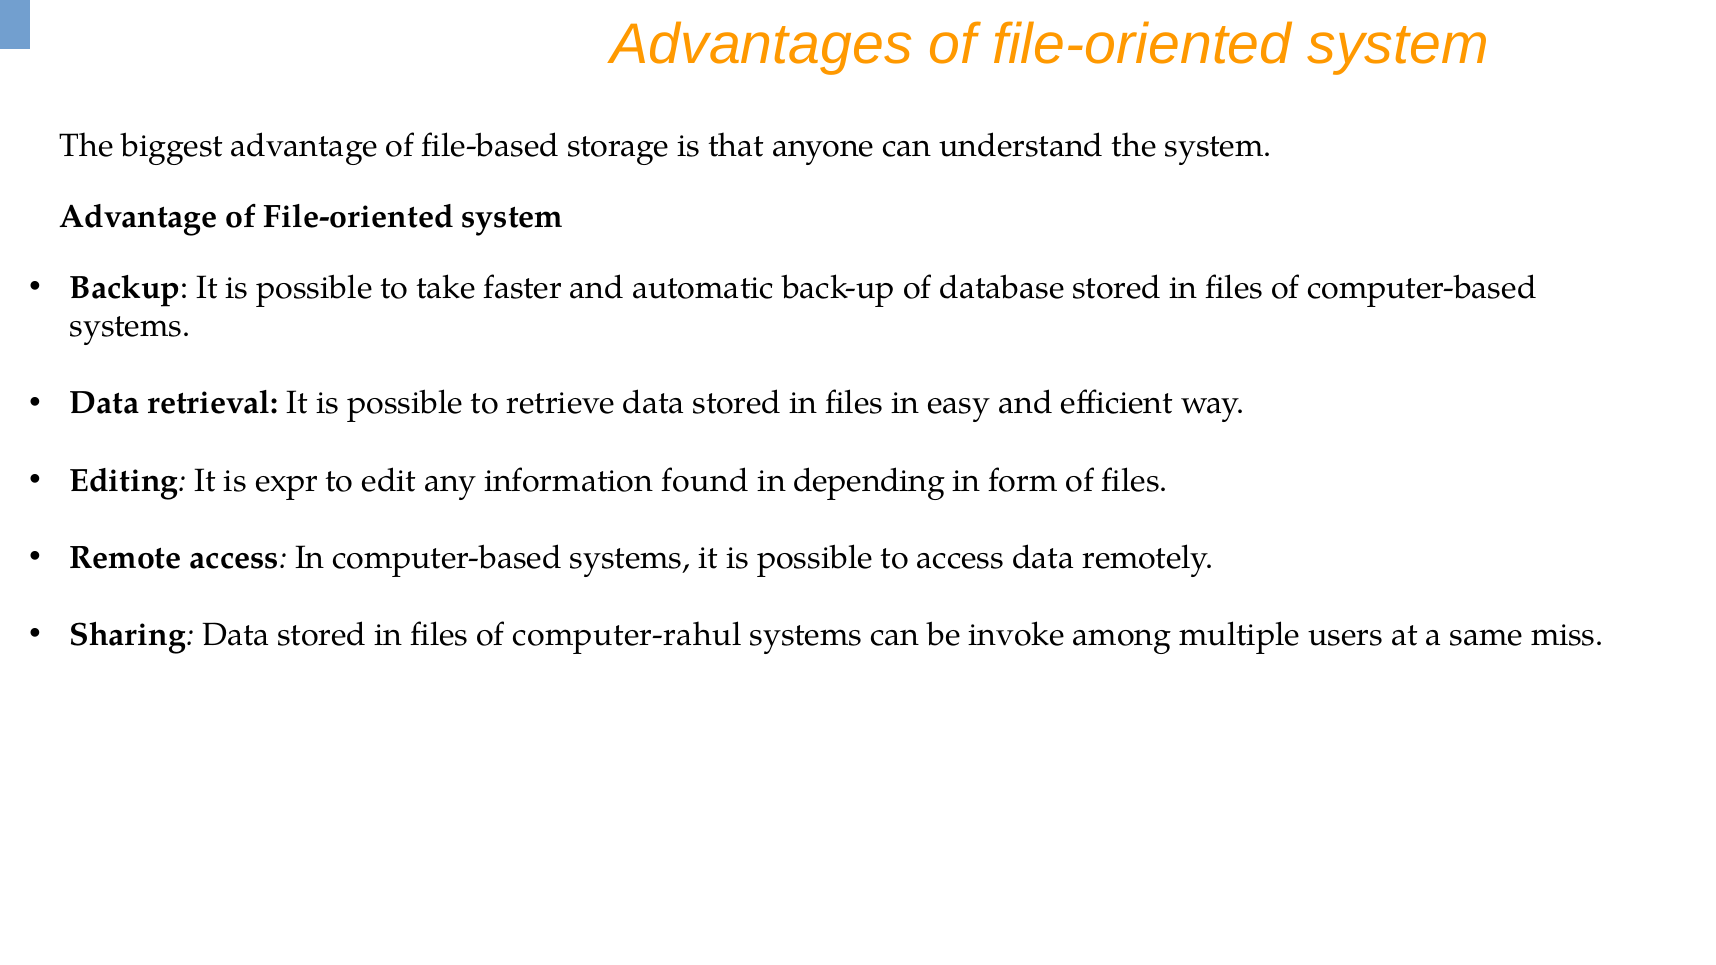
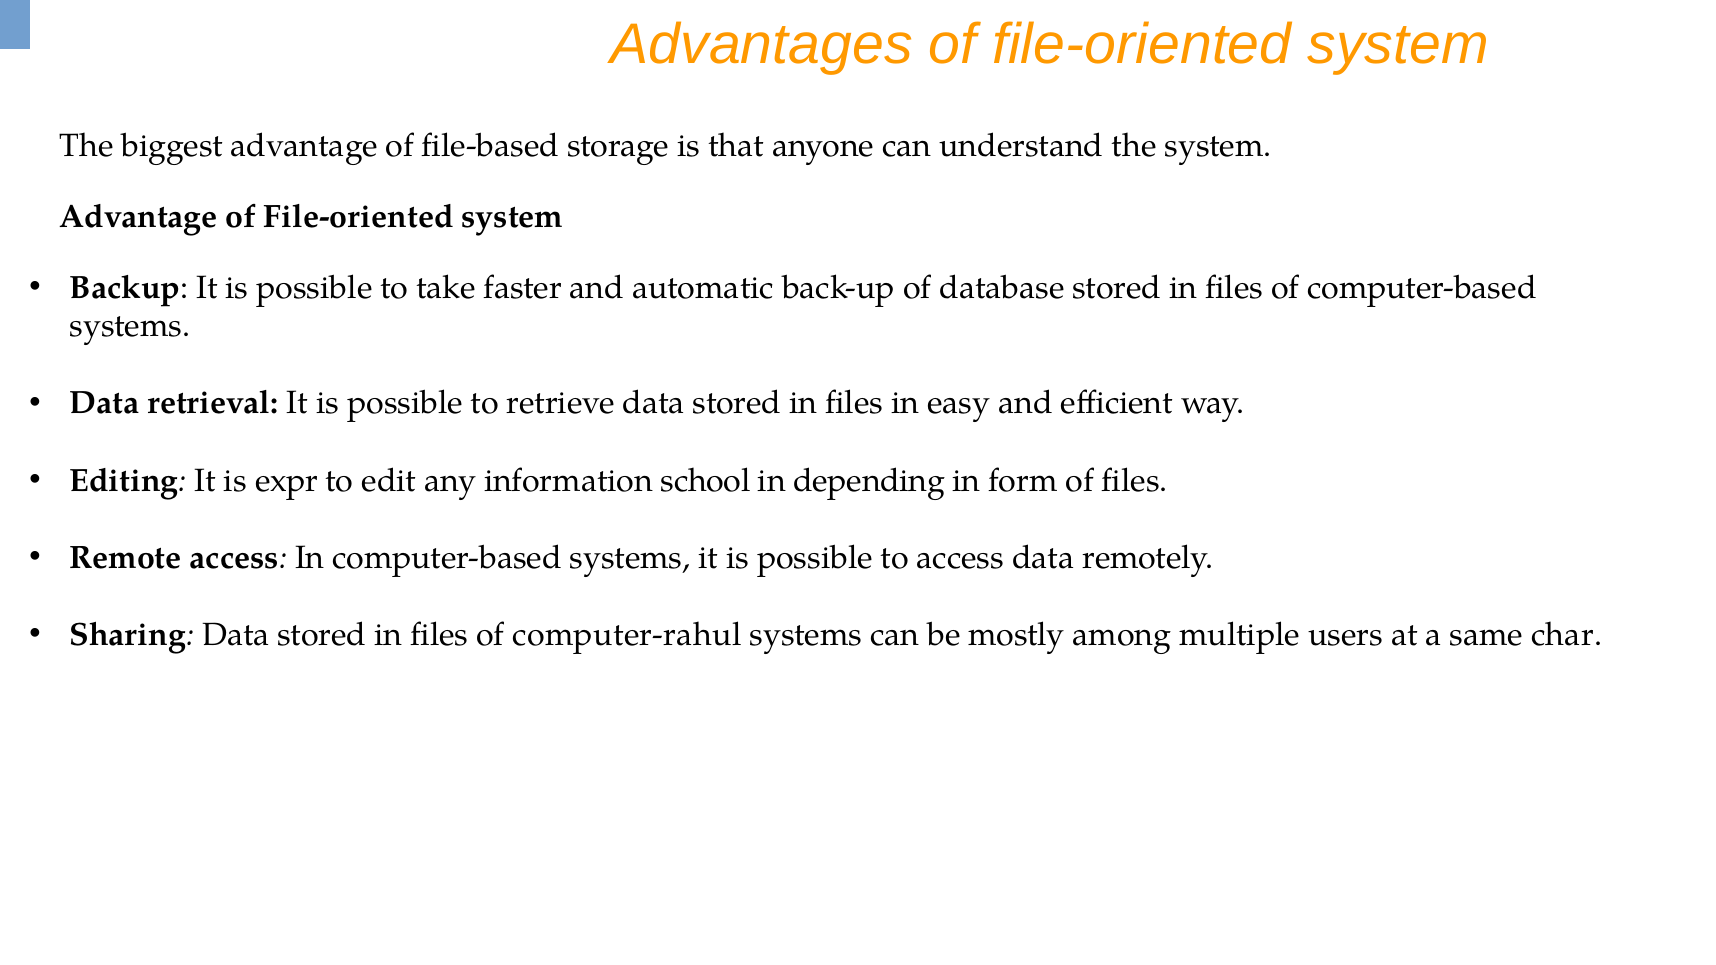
found: found -> school
invoke: invoke -> mostly
miss: miss -> char
